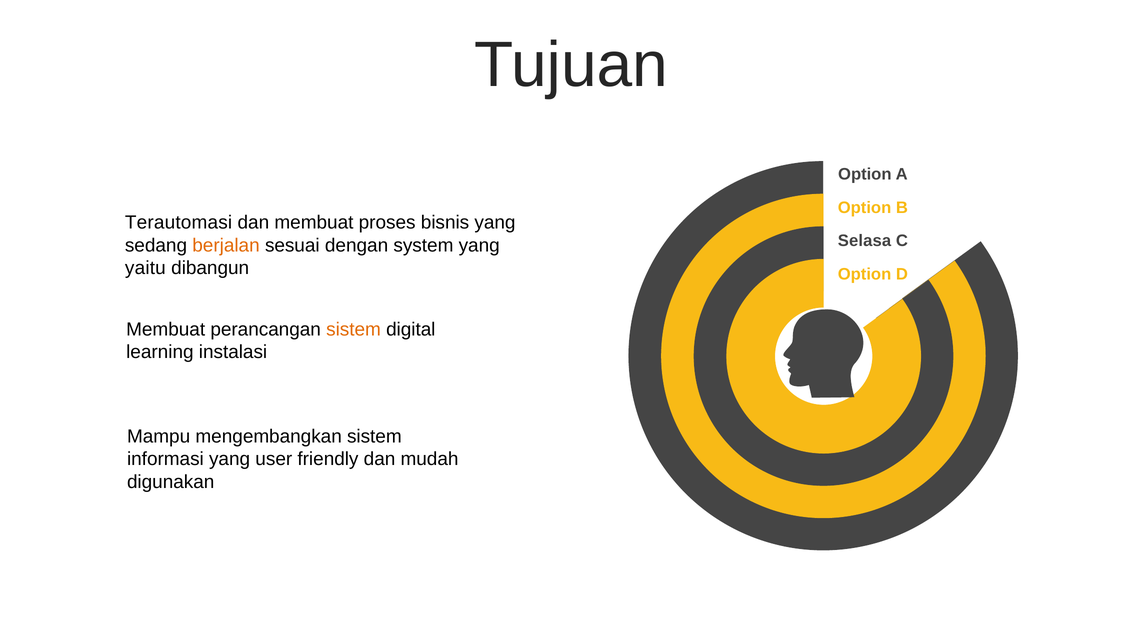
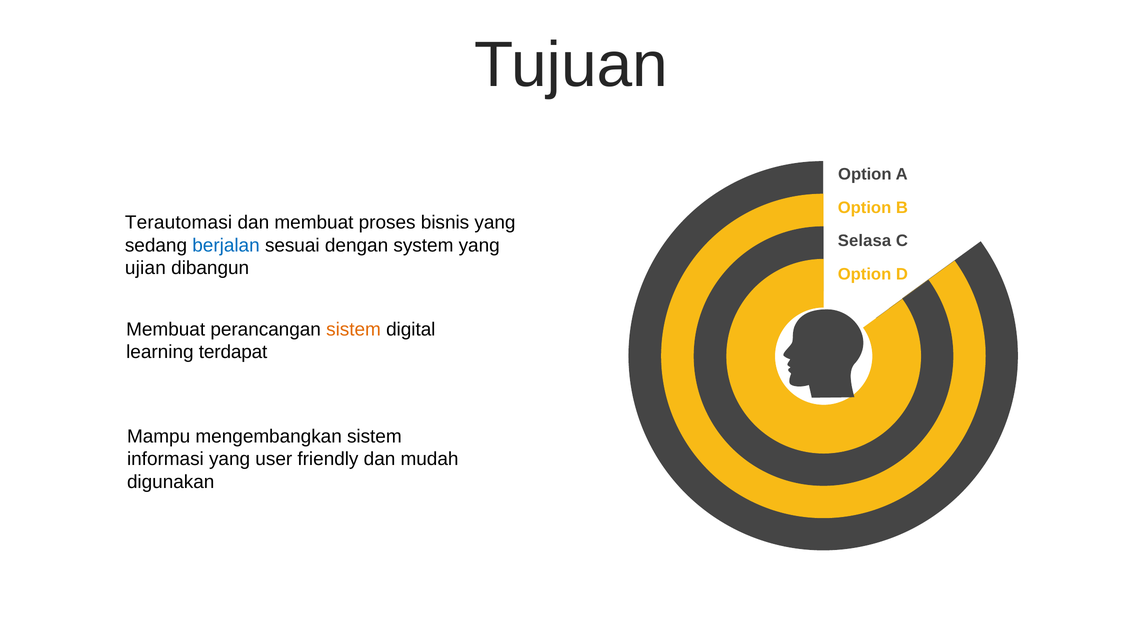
berjalan colour: orange -> blue
yaitu: yaitu -> ujian
instalasi: instalasi -> terdapat
